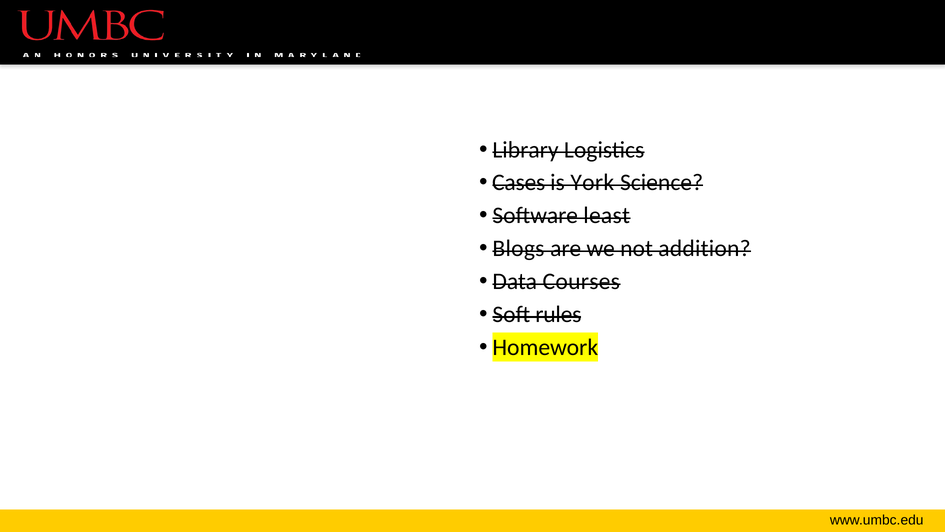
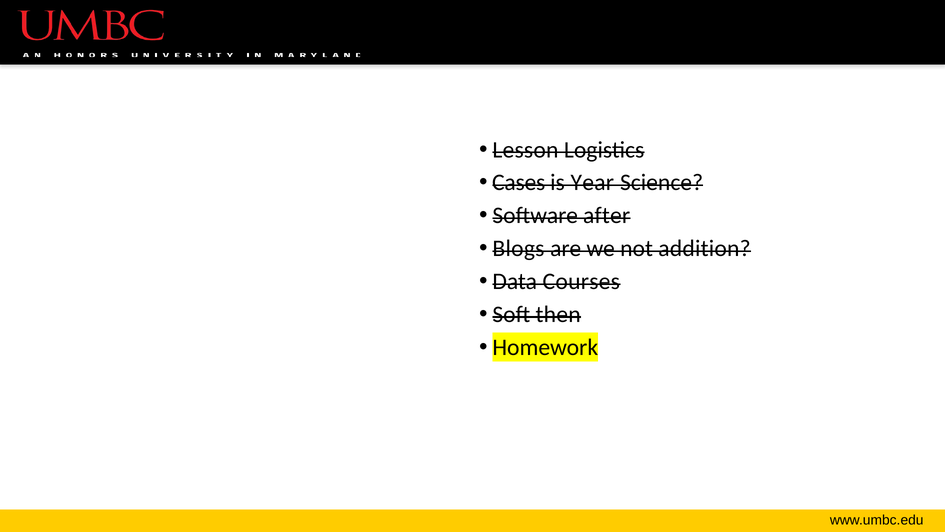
Library: Library -> Lesson
York: York -> Year
least: least -> after
rules: rules -> then
